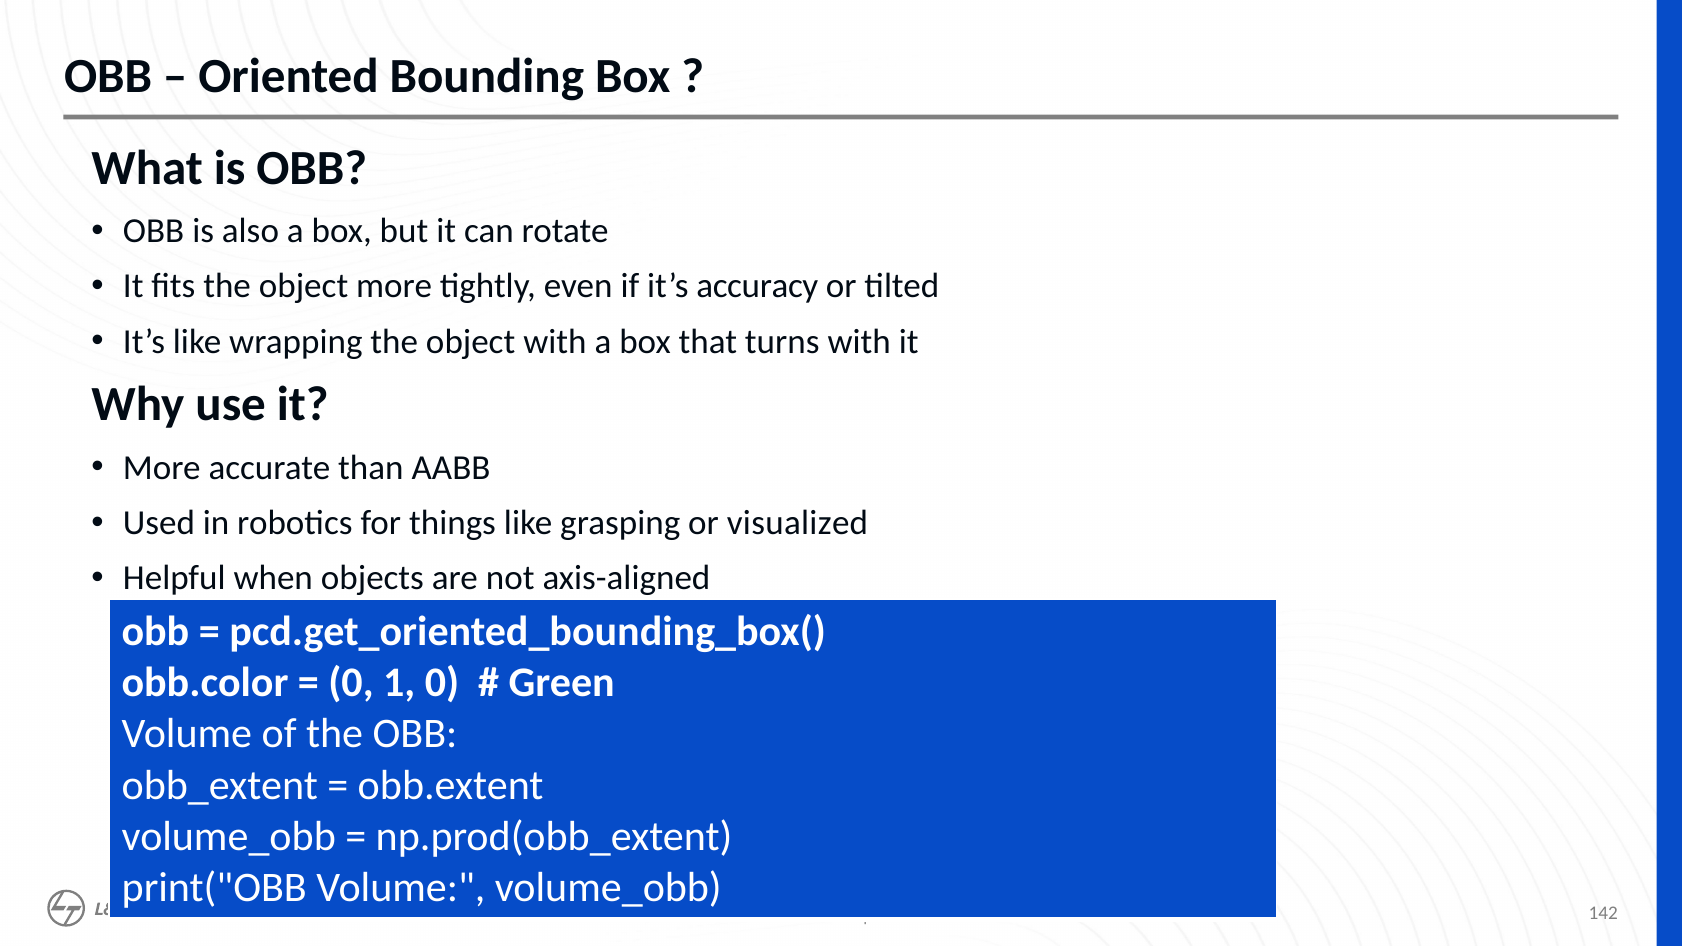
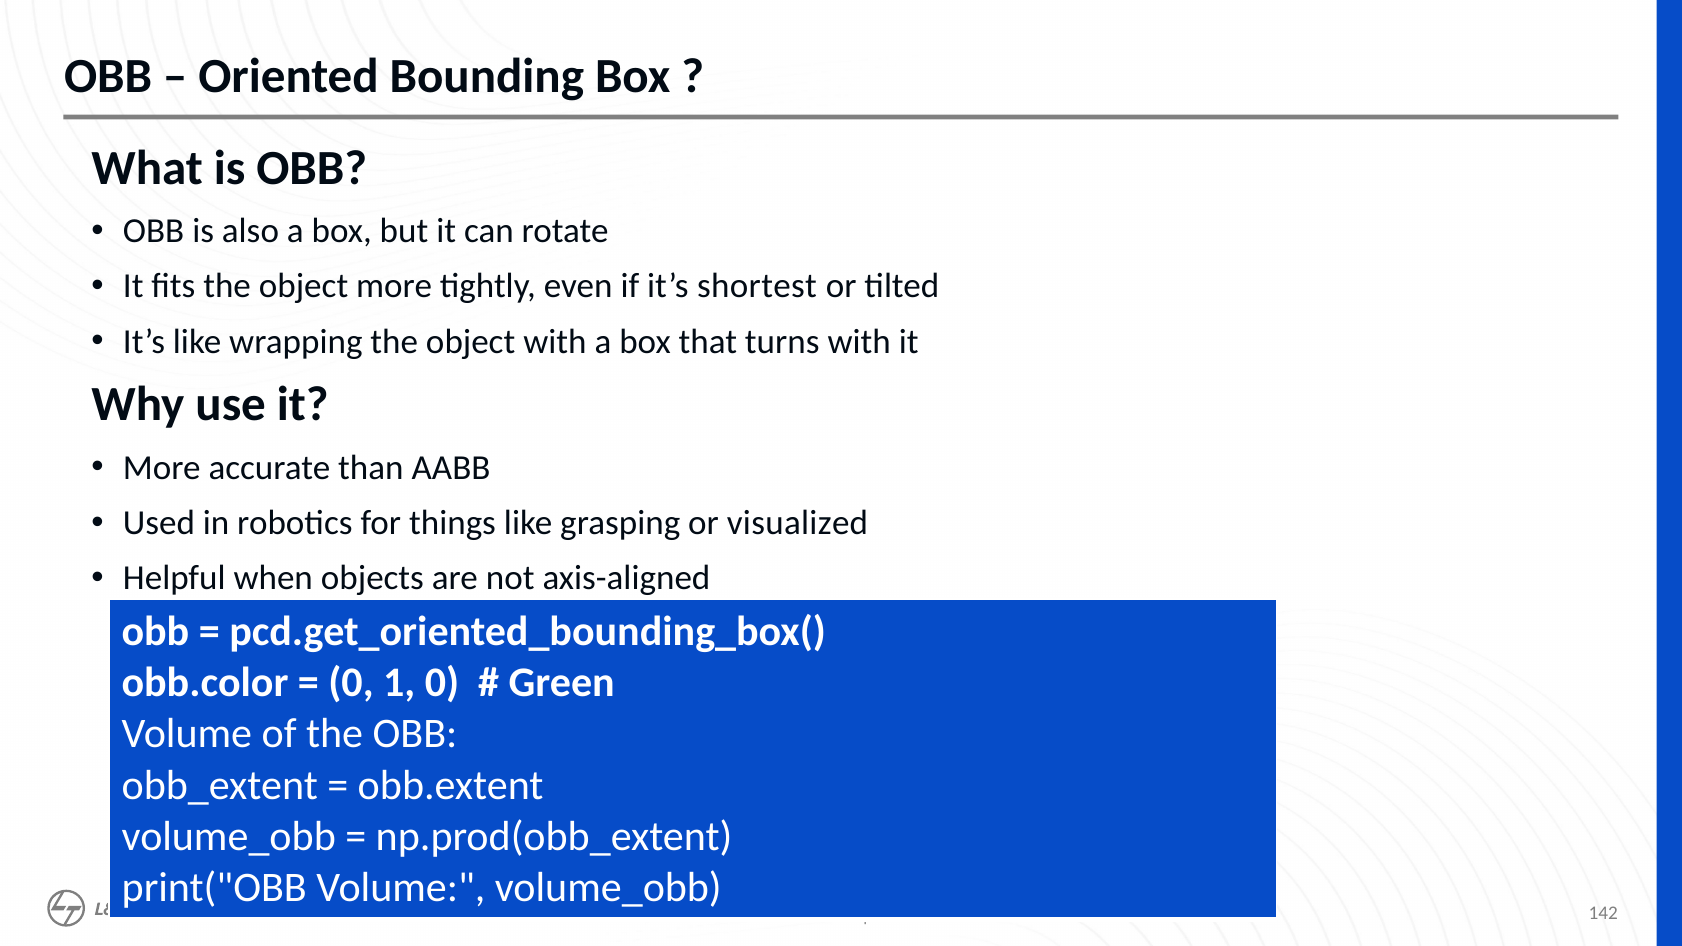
accuracy: accuracy -> shortest
